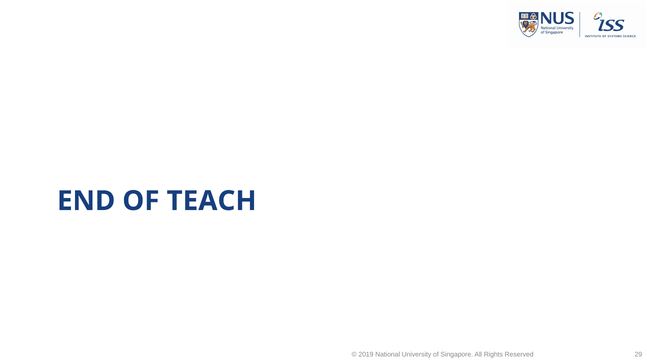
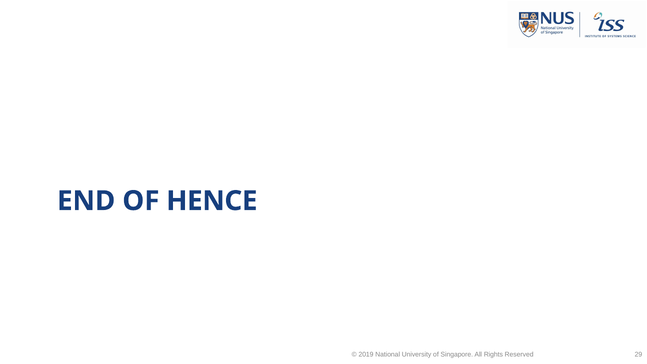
TEACH: TEACH -> HENCE
